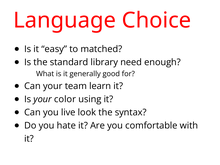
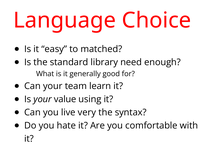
color: color -> value
look: look -> very
